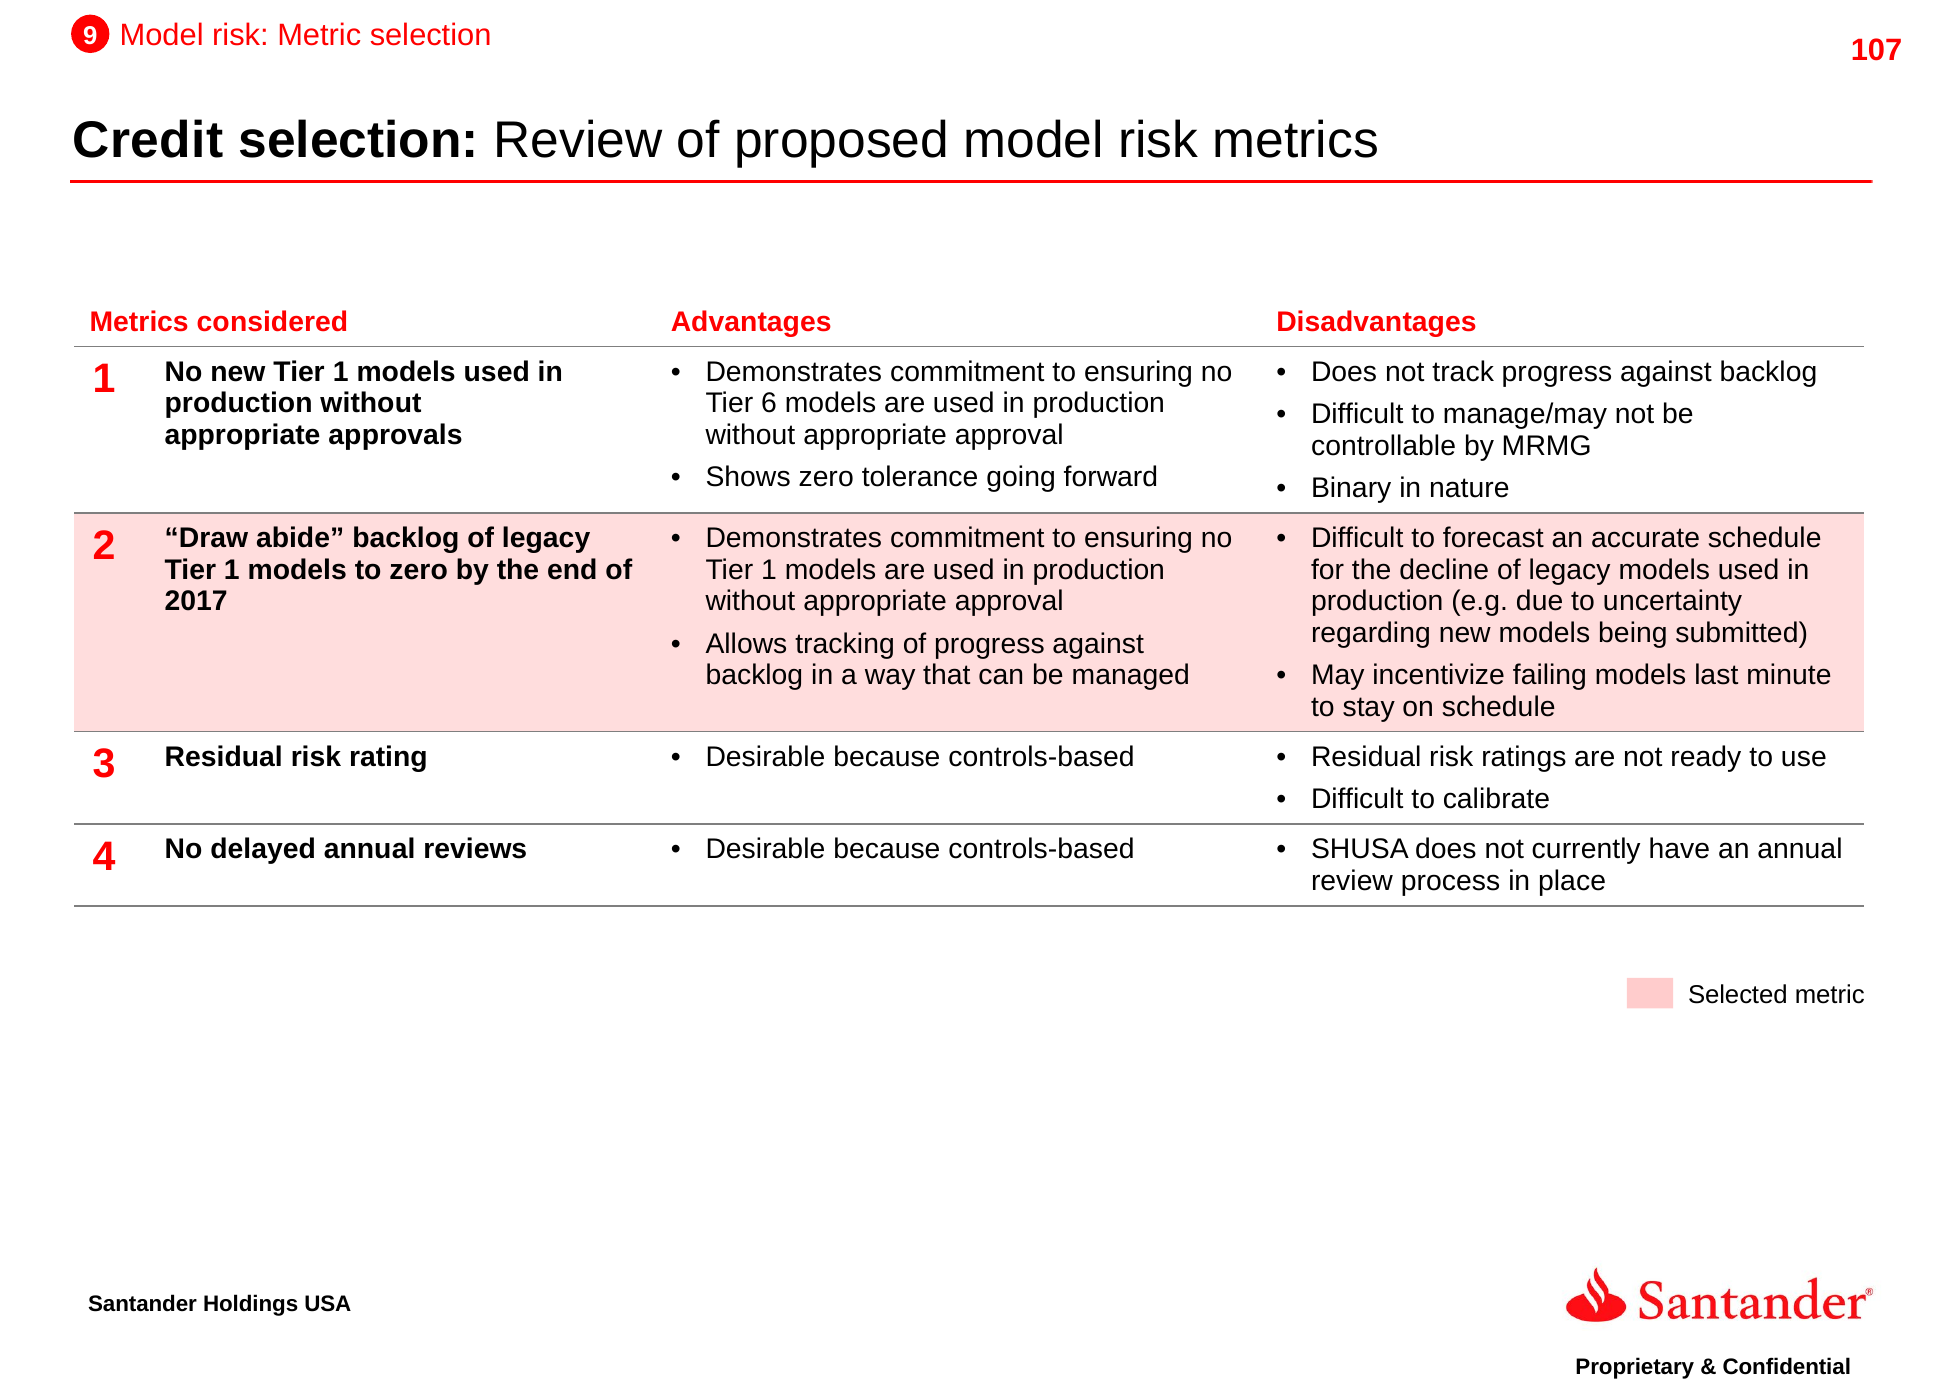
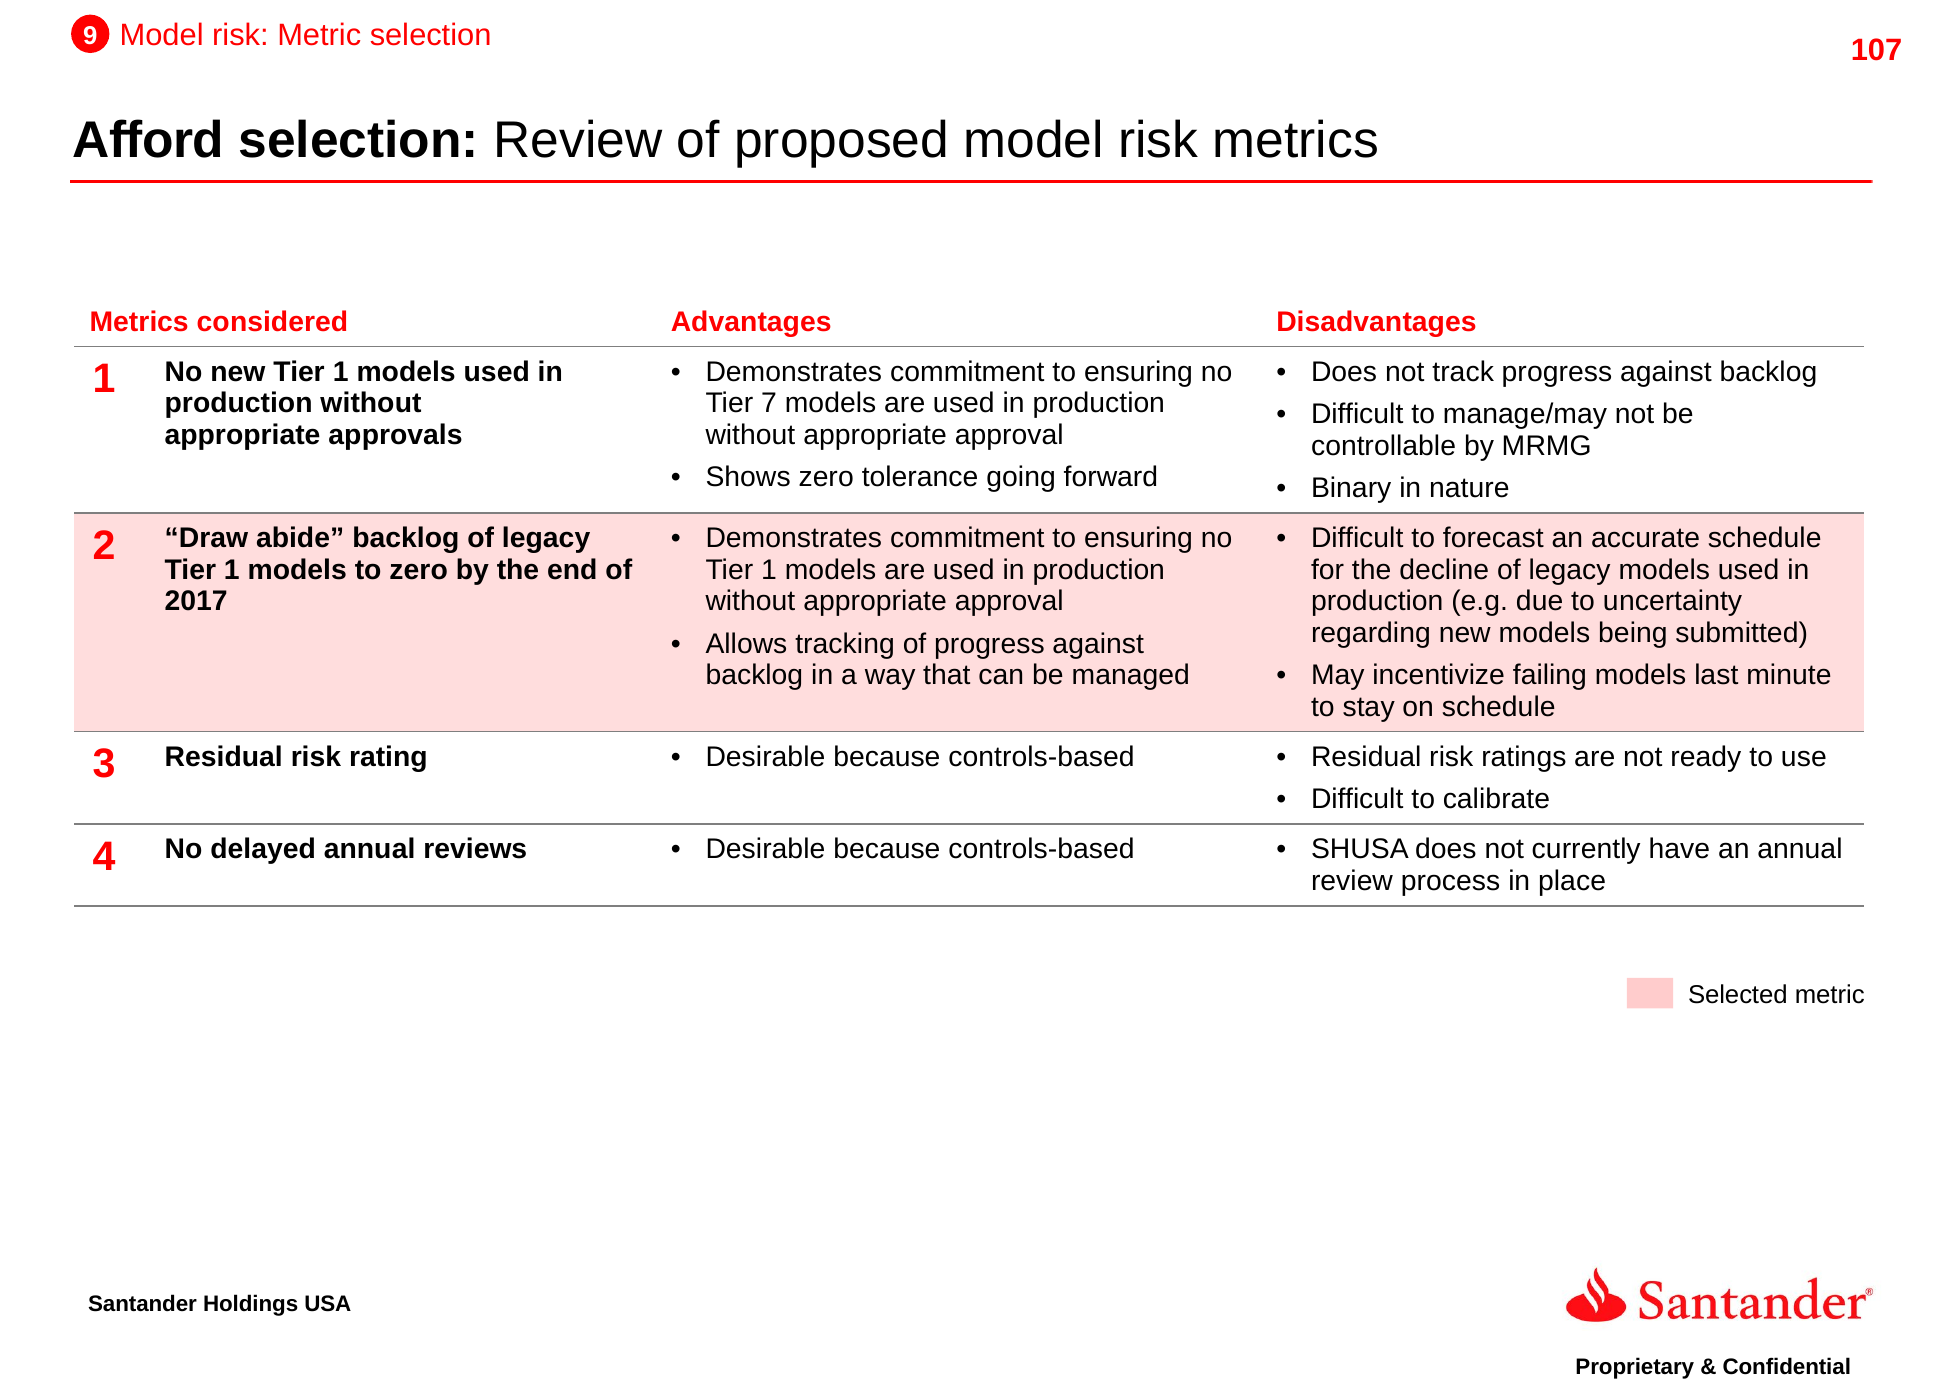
Credit: Credit -> Afford
6: 6 -> 7
